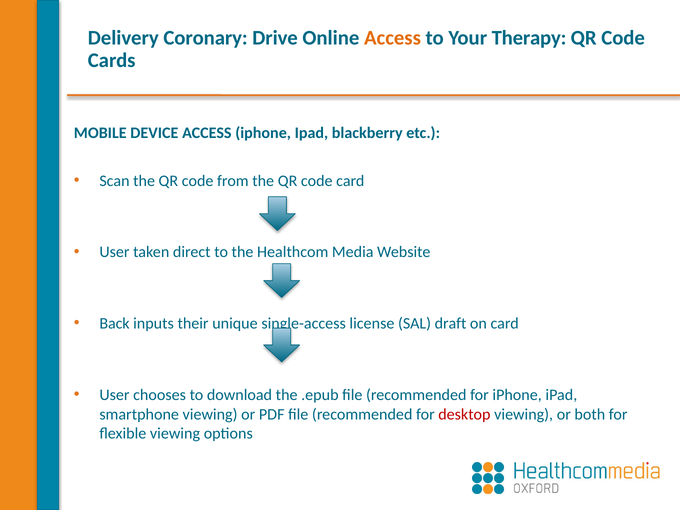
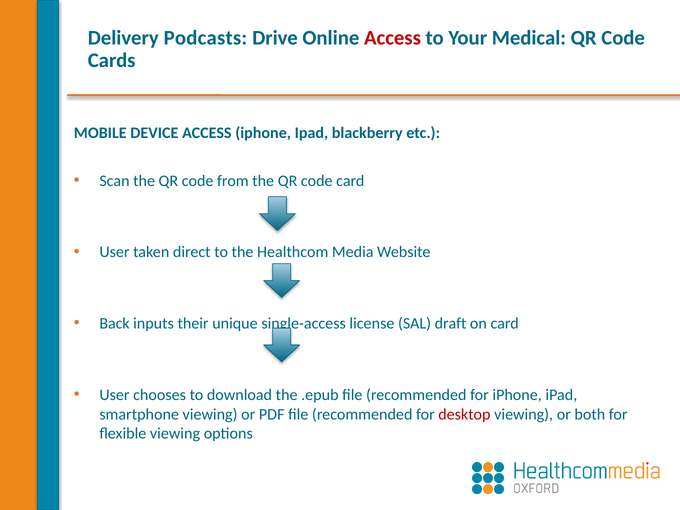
Coronary: Coronary -> Podcasts
Access at (392, 38) colour: orange -> red
Therapy: Therapy -> Medical
